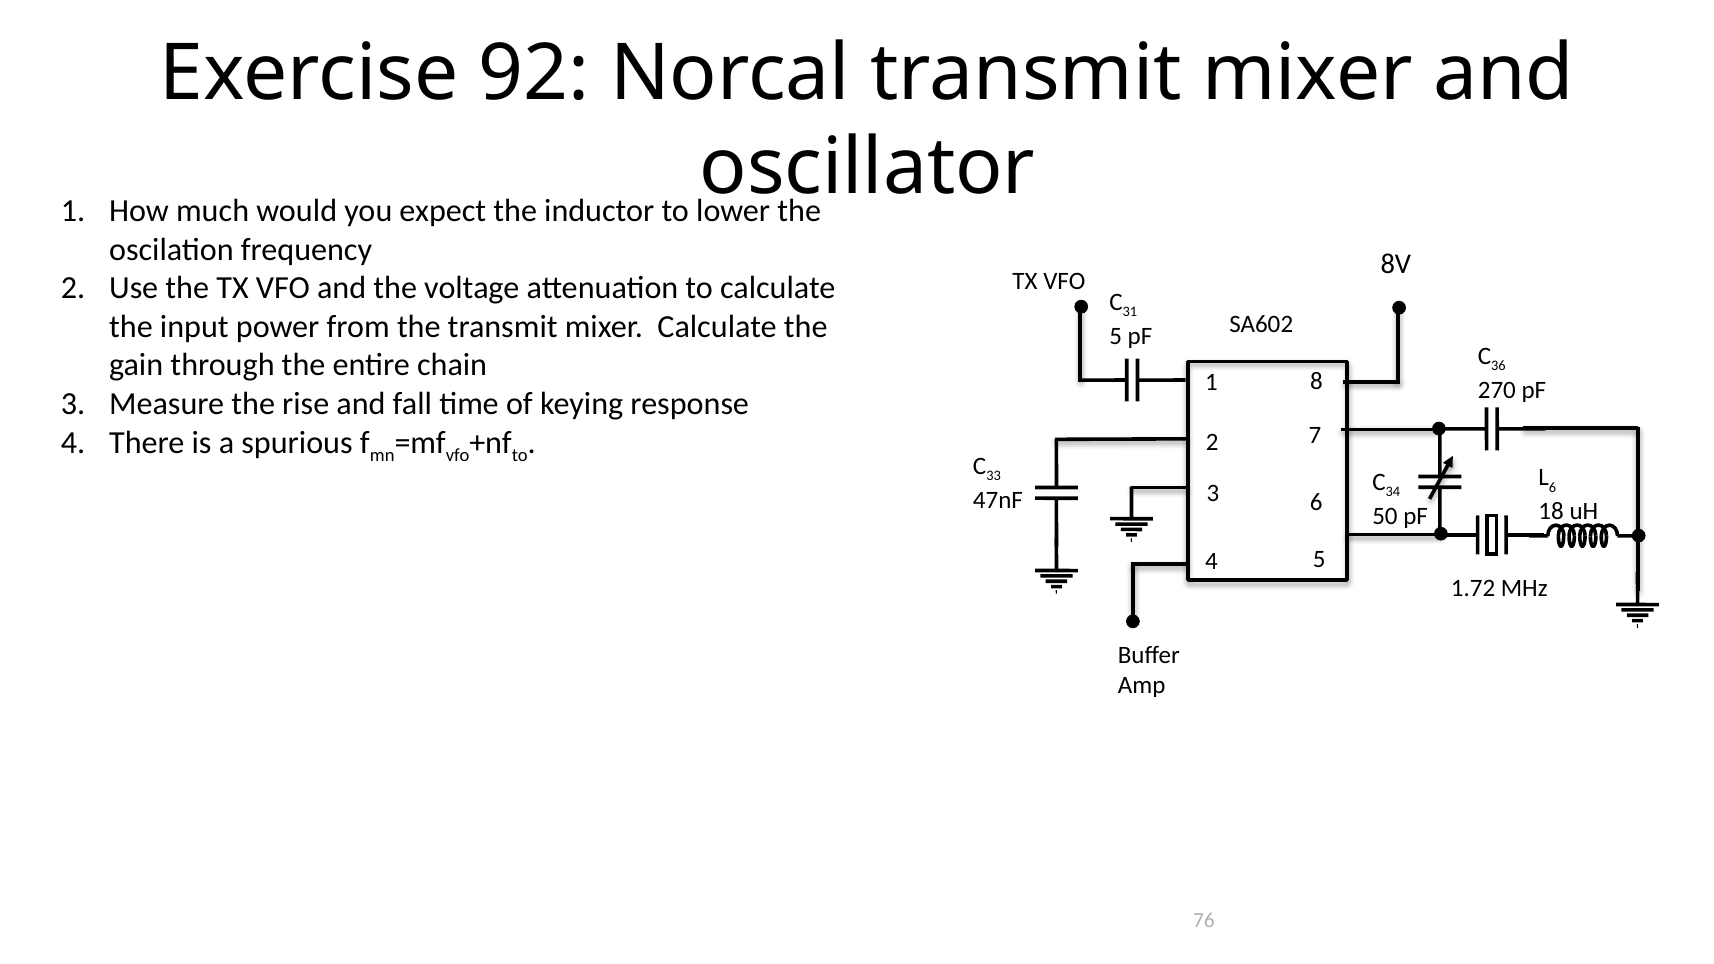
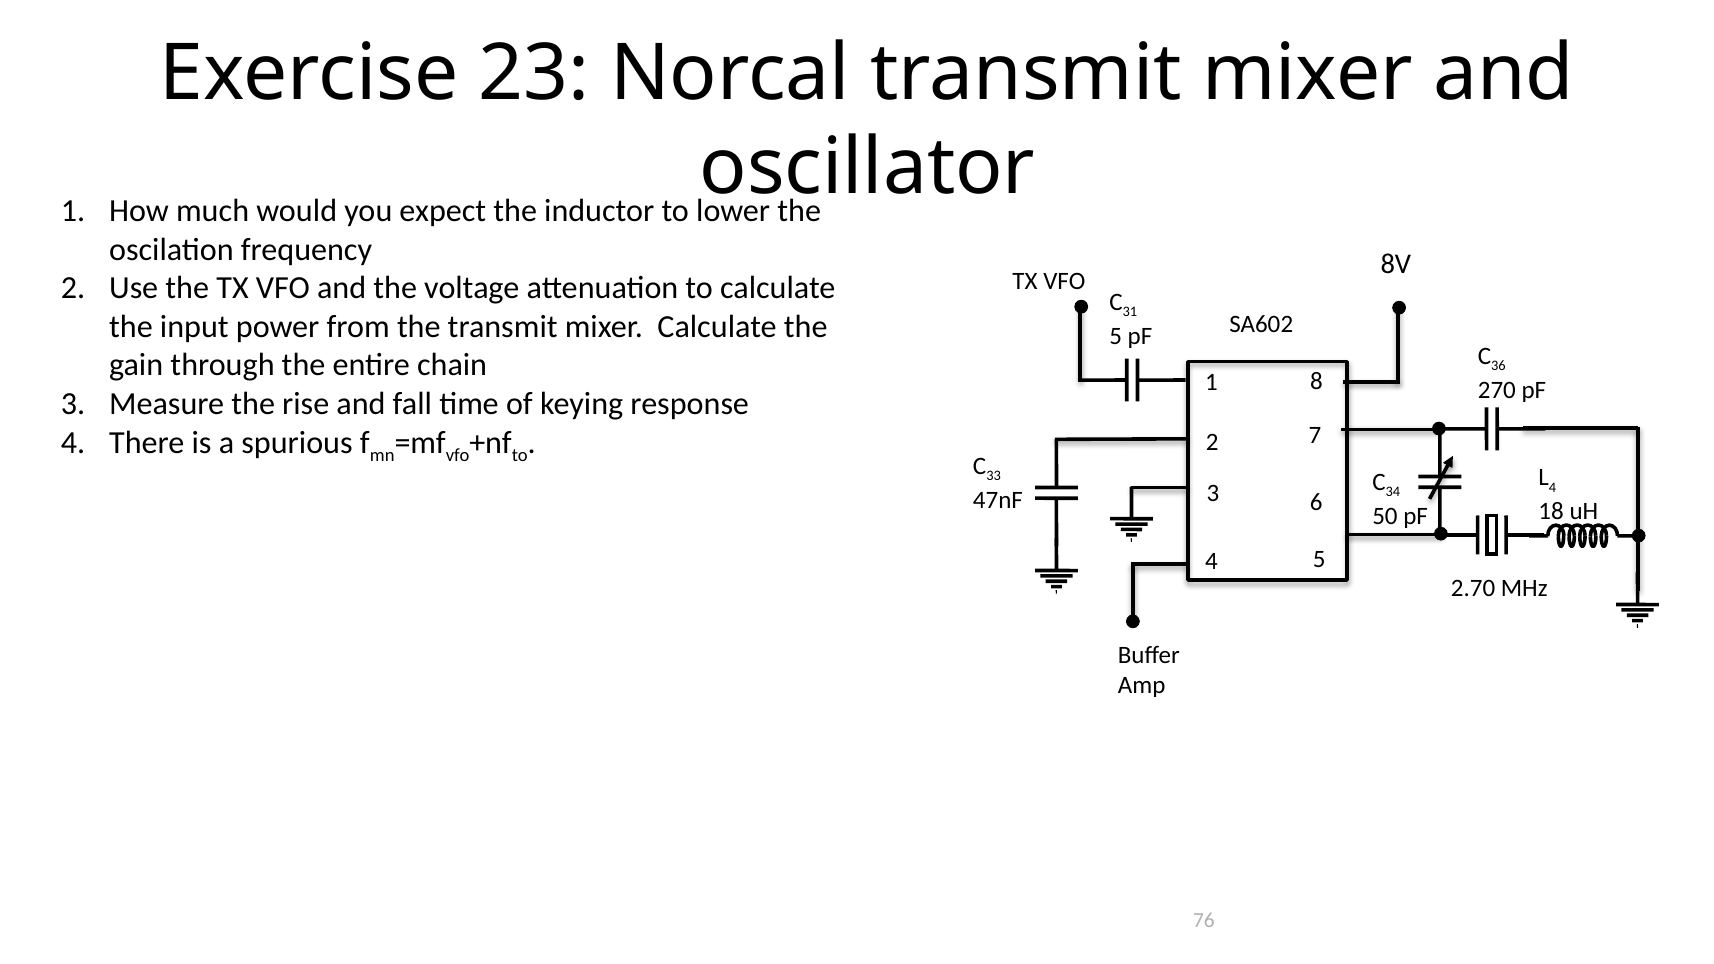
92: 92 -> 23
6 at (1553, 487): 6 -> 4
1.72: 1.72 -> 2.70
